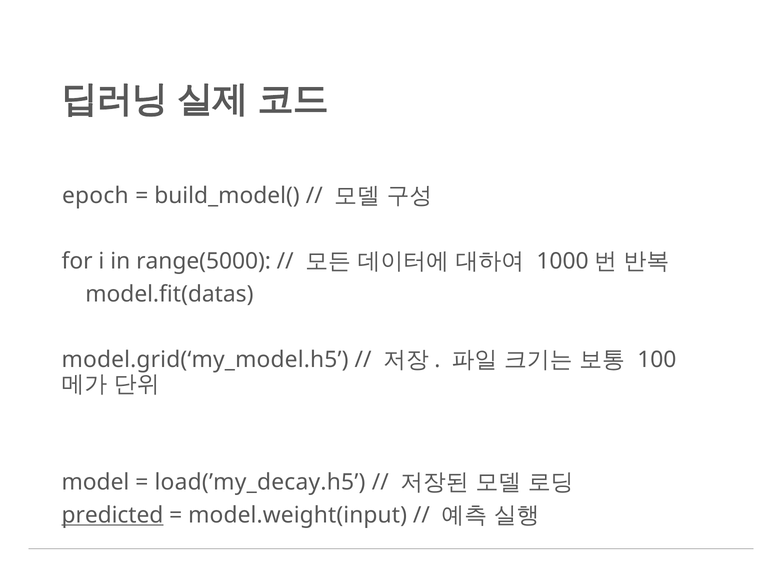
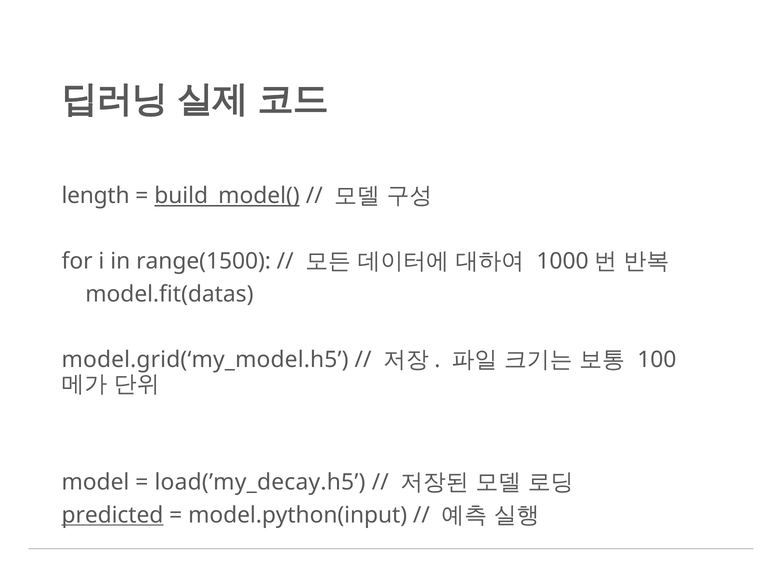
epoch: epoch -> length
build_model( underline: none -> present
range(5000: range(5000 -> range(1500
model.weight(input: model.weight(input -> model.python(input
